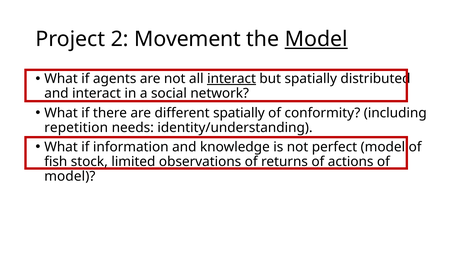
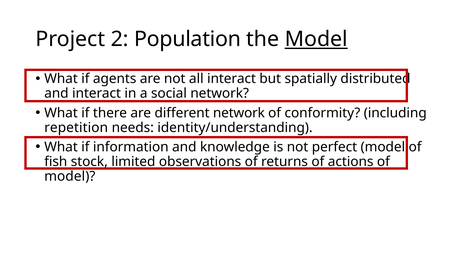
Movement: Movement -> Population
interact at (232, 79) underline: present -> none
different spatially: spatially -> network
